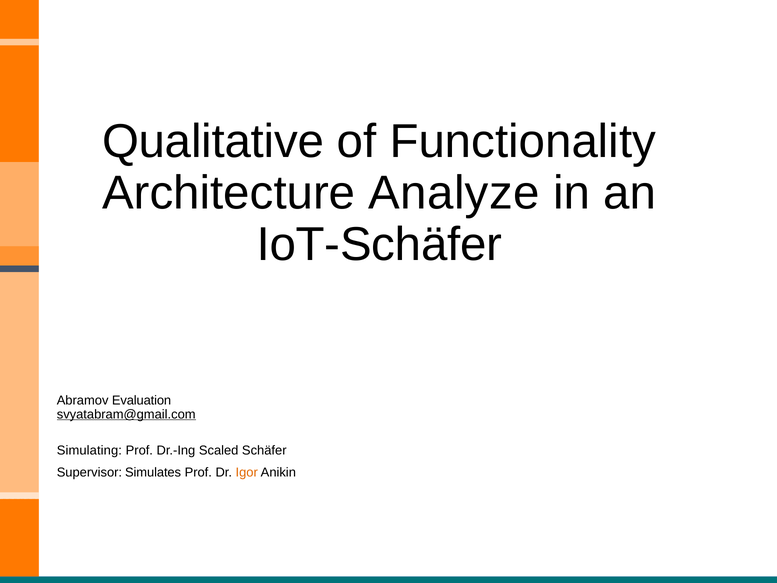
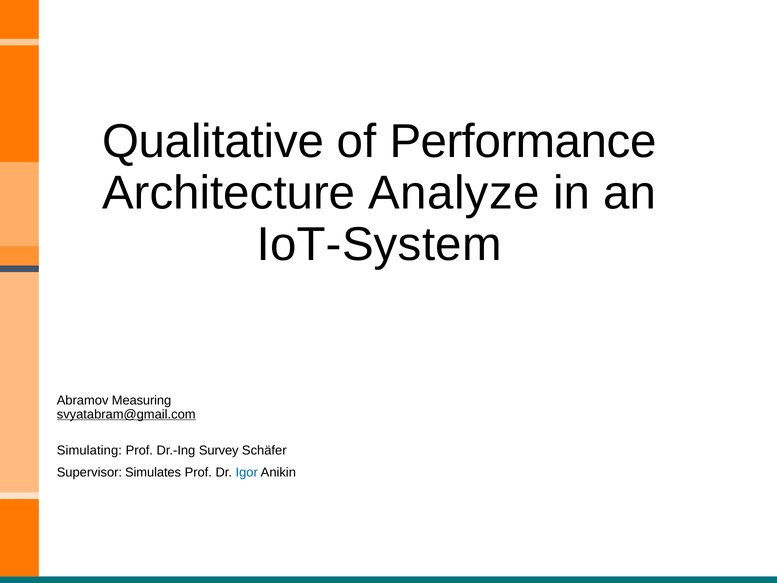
Functionality: Functionality -> Performance
IoT-Schäfer: IoT-Schäfer -> IoT-System
Evaluation: Evaluation -> Measuring
Scaled: Scaled -> Survey
Igor colour: orange -> blue
